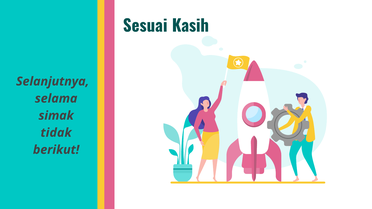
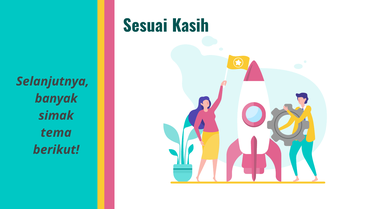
selama: selama -> banyak
tidak: tidak -> tema
